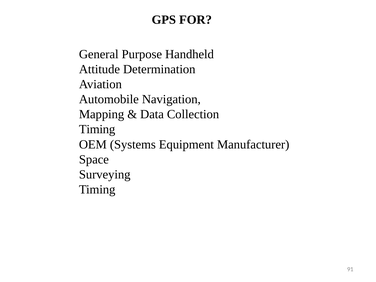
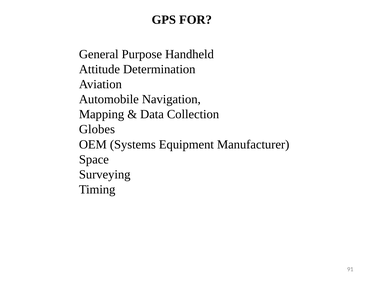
Timing at (97, 129): Timing -> Globes
